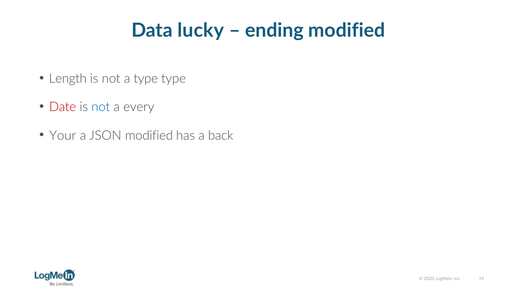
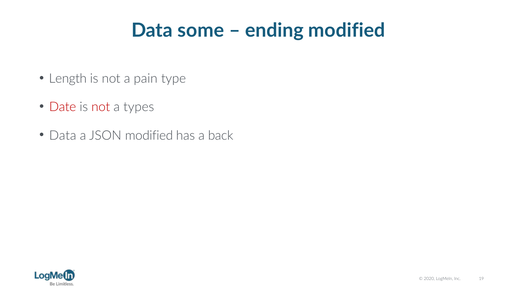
lucky: lucky -> some
a type: type -> pain
not at (101, 107) colour: blue -> red
every: every -> types
Your at (63, 135): Your -> Data
